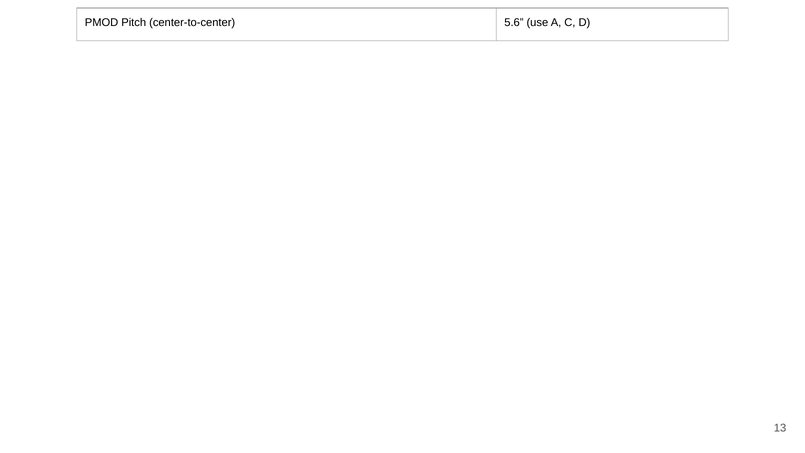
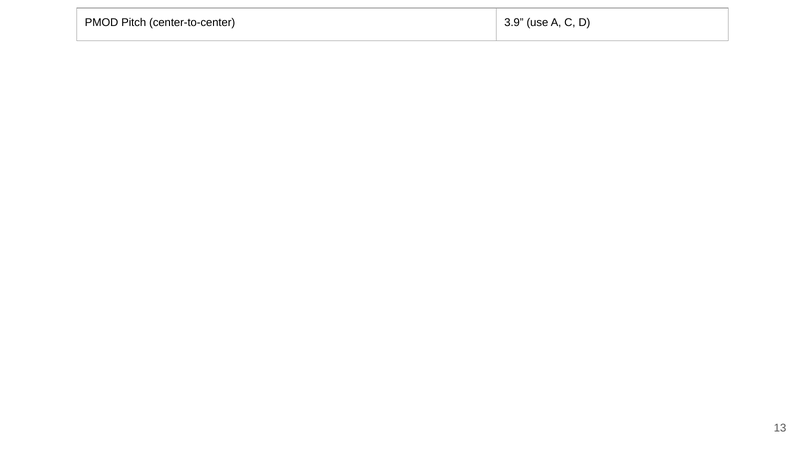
5.6: 5.6 -> 3.9
